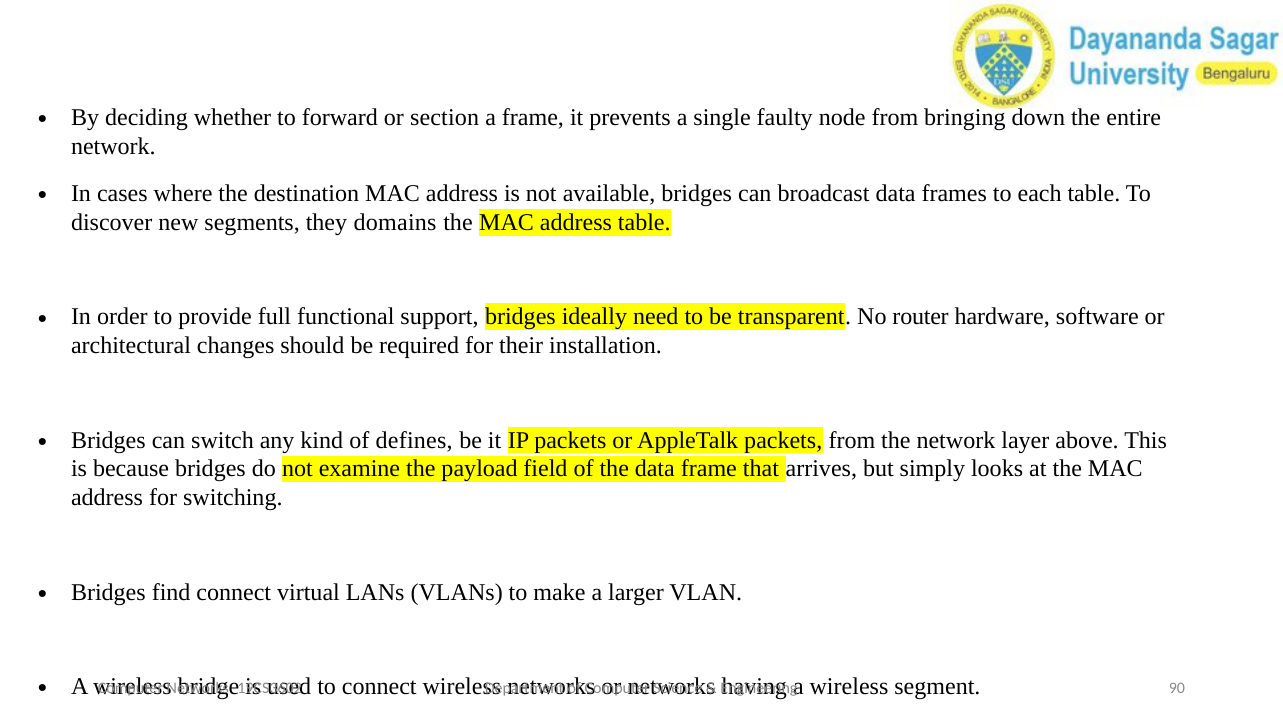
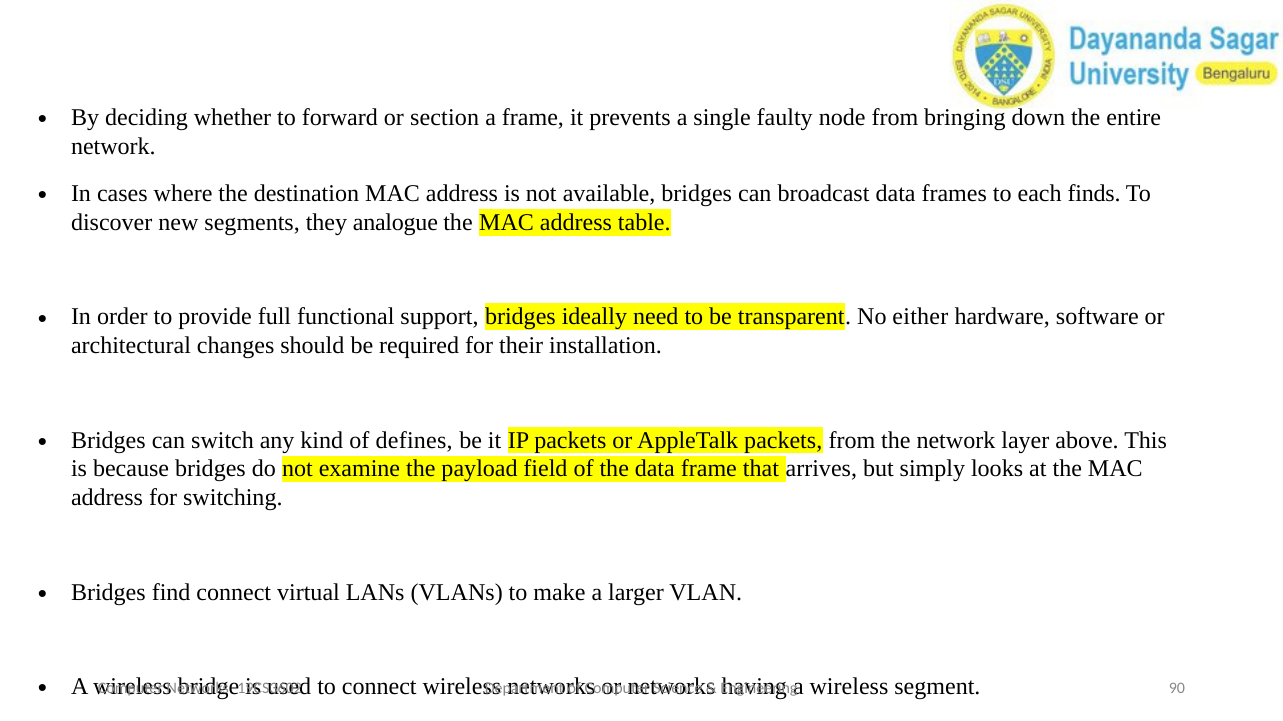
each table: table -> finds
domains: domains -> analogue
router: router -> either
